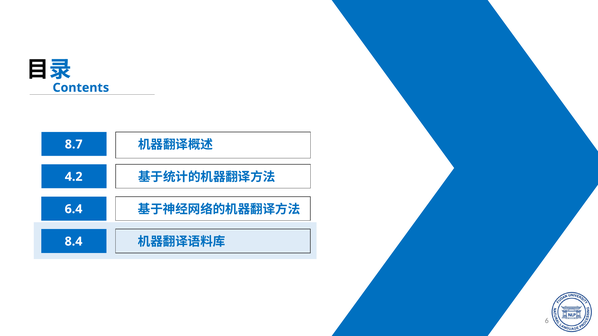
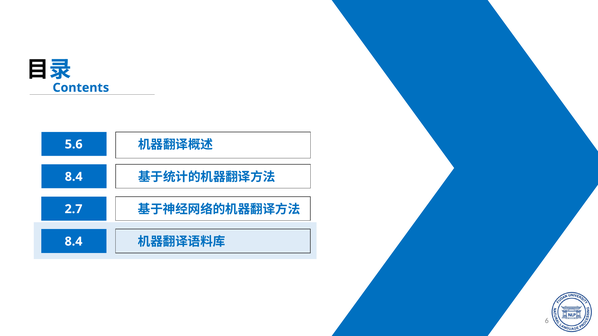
8.7: 8.7 -> 5.6
4.2 at (74, 177): 4.2 -> 8.4
6.4: 6.4 -> 2.7
